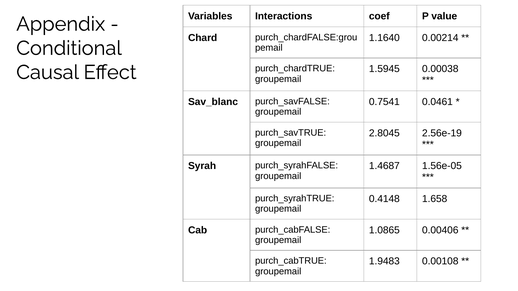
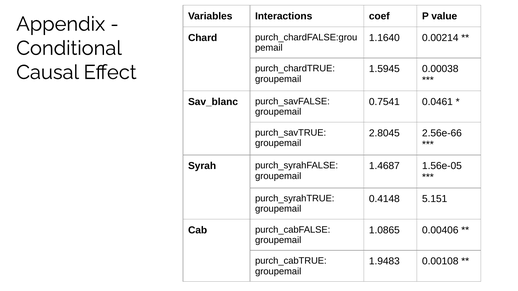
2.56e-19: 2.56e-19 -> 2.56e-66
1.658: 1.658 -> 5.151
